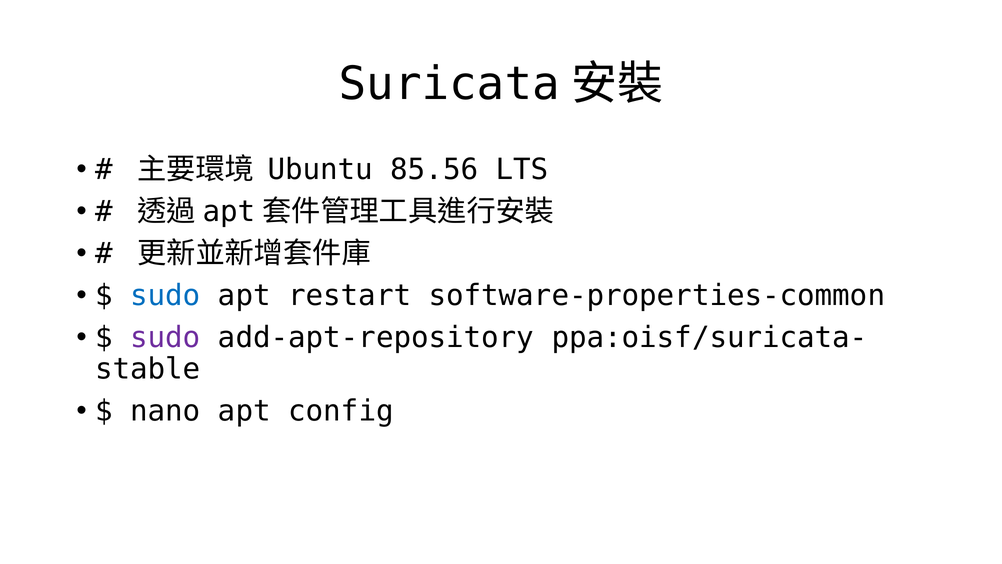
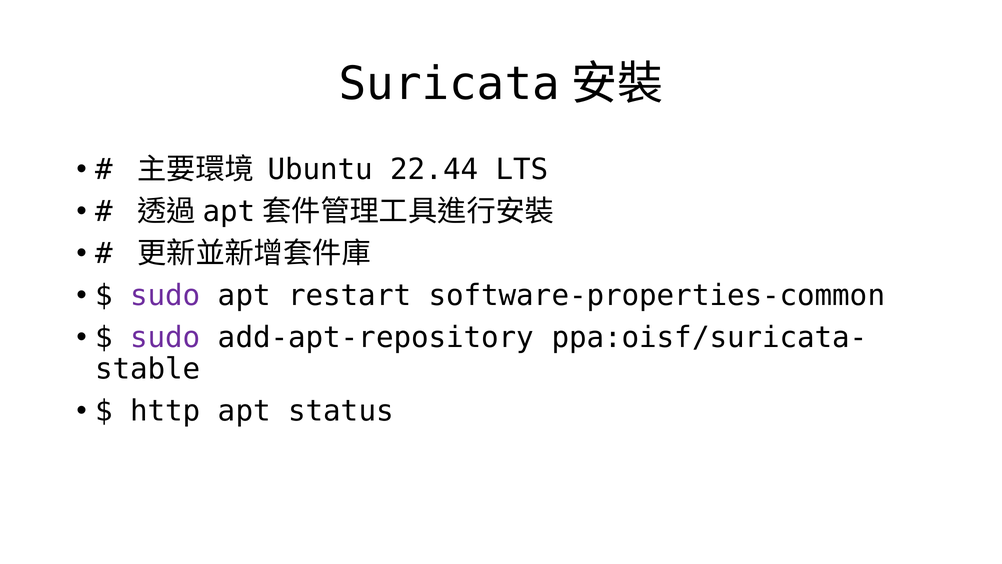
85.56: 85.56 -> 22.44
sudo at (165, 295) colour: blue -> purple
nano: nano -> http
config: config -> status
